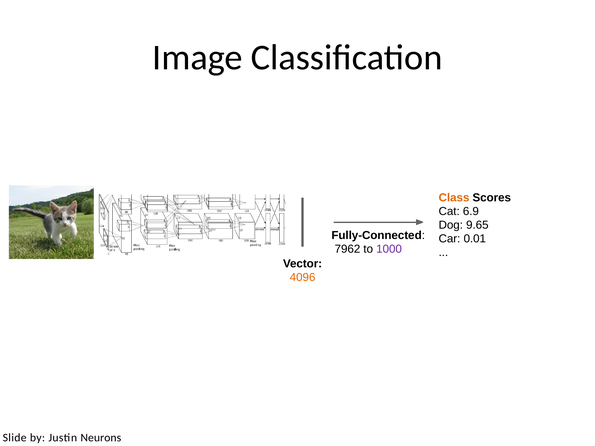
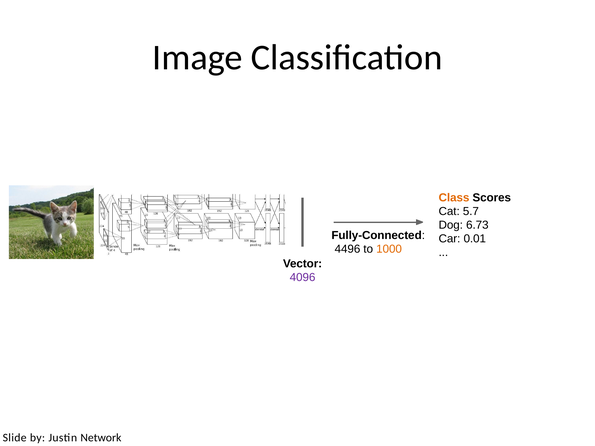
6.9: 6.9 -> 5.7
9.65: 9.65 -> 6.73
7962: 7962 -> 4496
1000 colour: purple -> orange
4096 colour: orange -> purple
Neurons: Neurons -> Network
